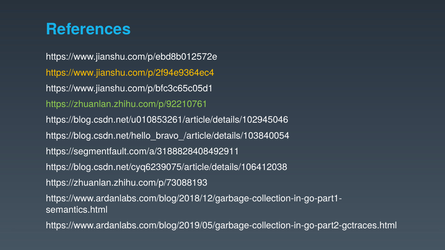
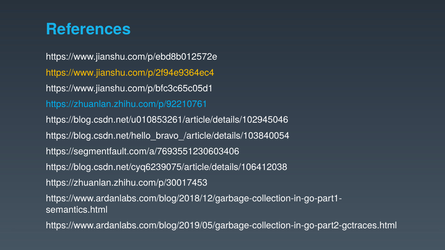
https://zhuanlan.zhihu.com/p/92210761 colour: light green -> light blue
https://segmentfault.com/a/3188828408492911: https://segmentfault.com/a/3188828408492911 -> https://segmentfault.com/a/7693551230603406
https://zhuanlan.zhihu.com/p/73088193: https://zhuanlan.zhihu.com/p/73088193 -> https://zhuanlan.zhihu.com/p/30017453
